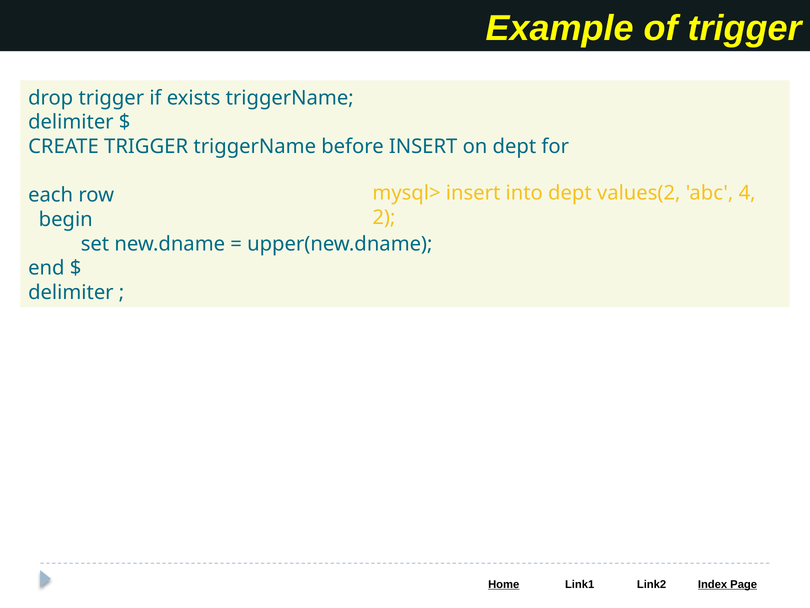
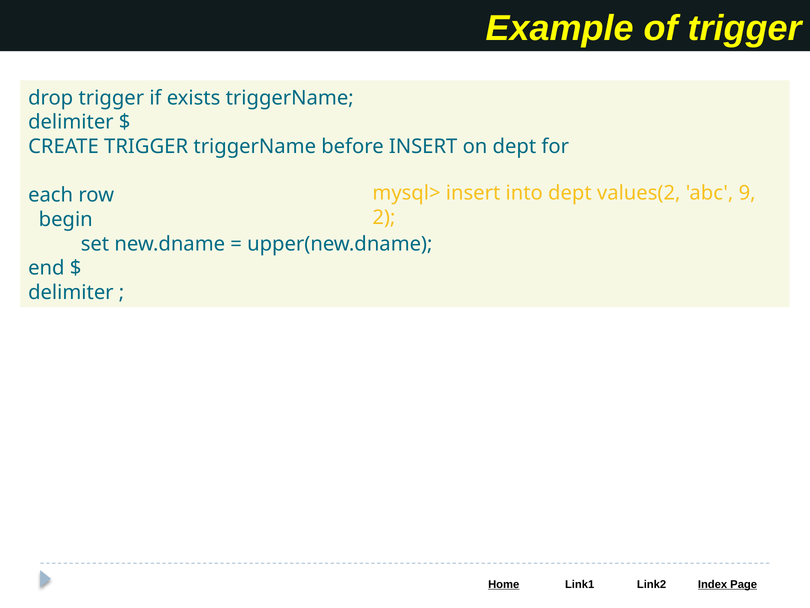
4: 4 -> 9
